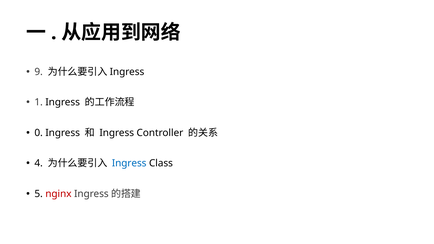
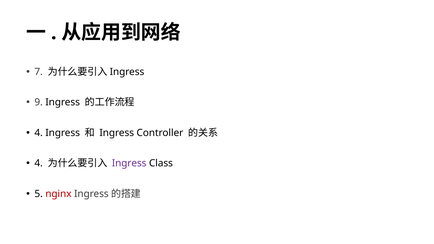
9: 9 -> 7
1: 1 -> 9
0 at (39, 133): 0 -> 4
Ingress at (129, 163) colour: blue -> purple
